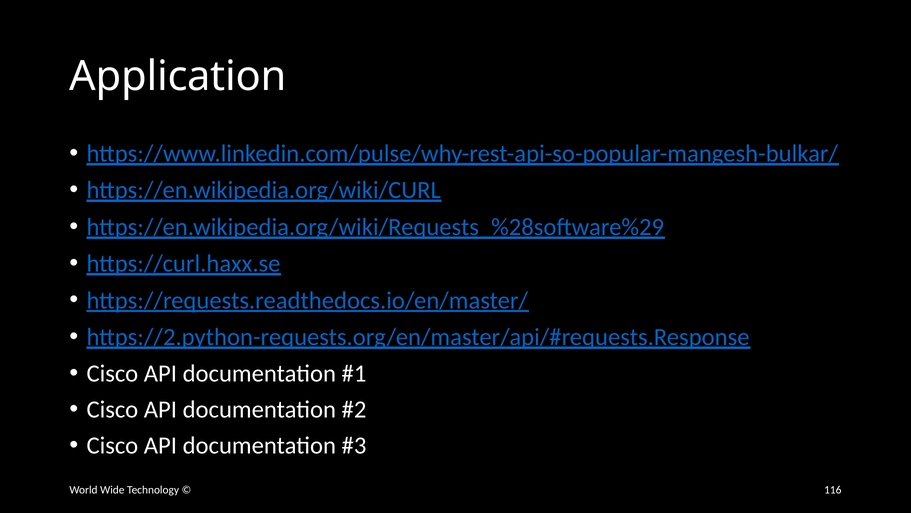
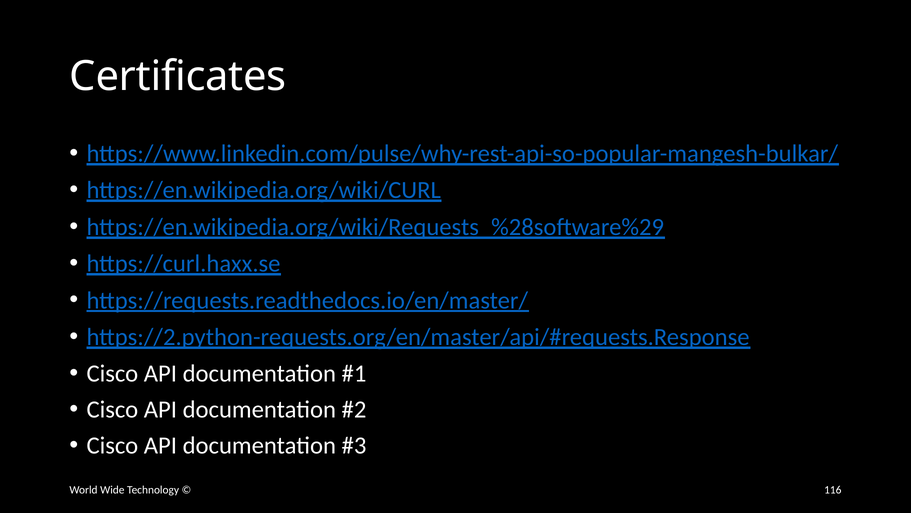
Application: Application -> Certificates
